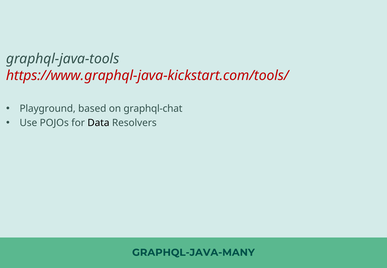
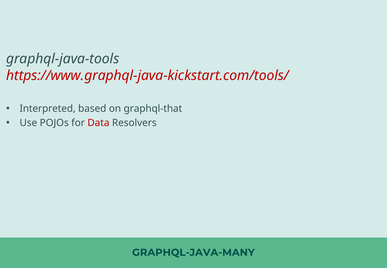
Playground: Playground -> Interpreted
graphql-chat: graphql-chat -> graphql-that
Data colour: black -> red
